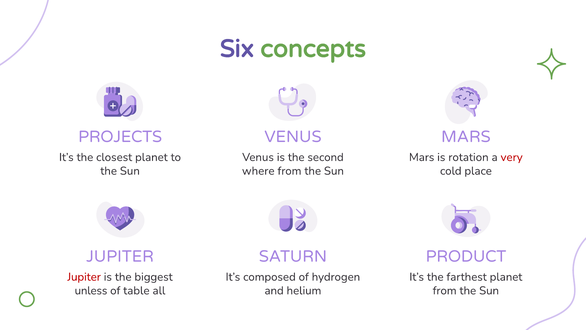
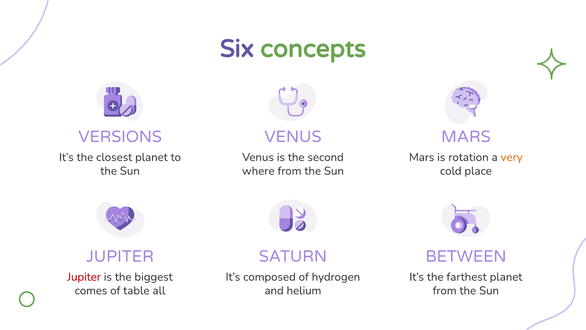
PROJECTS: PROJECTS -> VERSIONS
very colour: red -> orange
PRODUCT: PRODUCT -> BETWEEN
unless: unless -> comes
